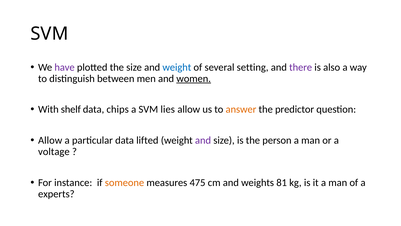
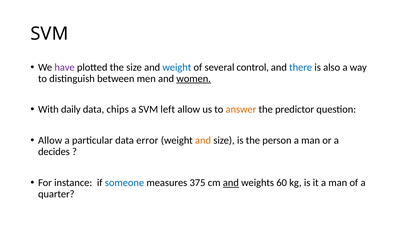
setting: setting -> control
there colour: purple -> blue
shelf: shelf -> daily
lies: lies -> left
lifted: lifted -> error
and at (203, 140) colour: purple -> orange
voltage: voltage -> decides
someone colour: orange -> blue
475: 475 -> 375
and at (231, 182) underline: none -> present
81: 81 -> 60
experts: experts -> quarter
